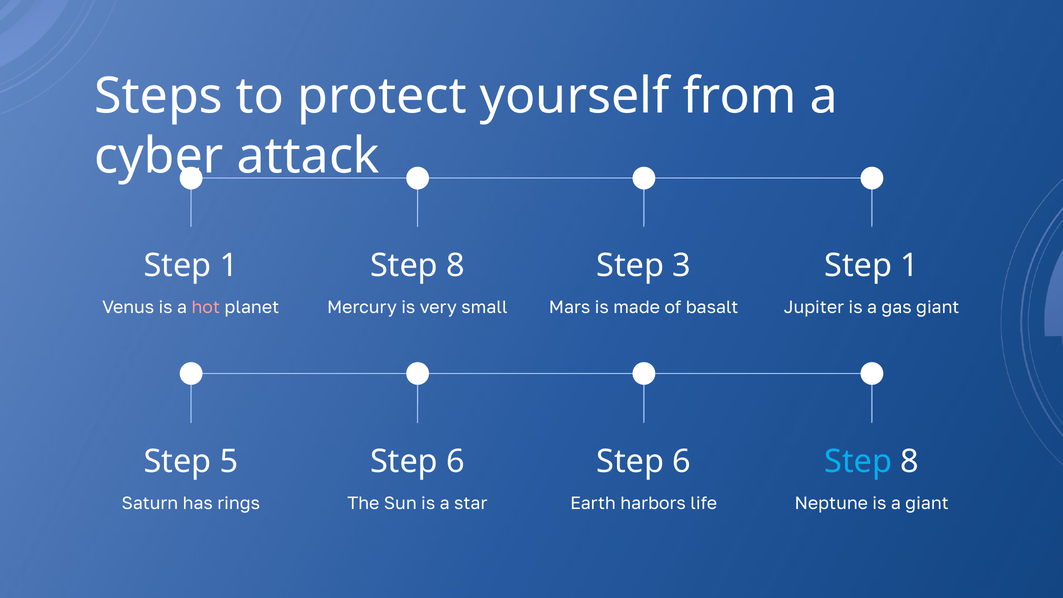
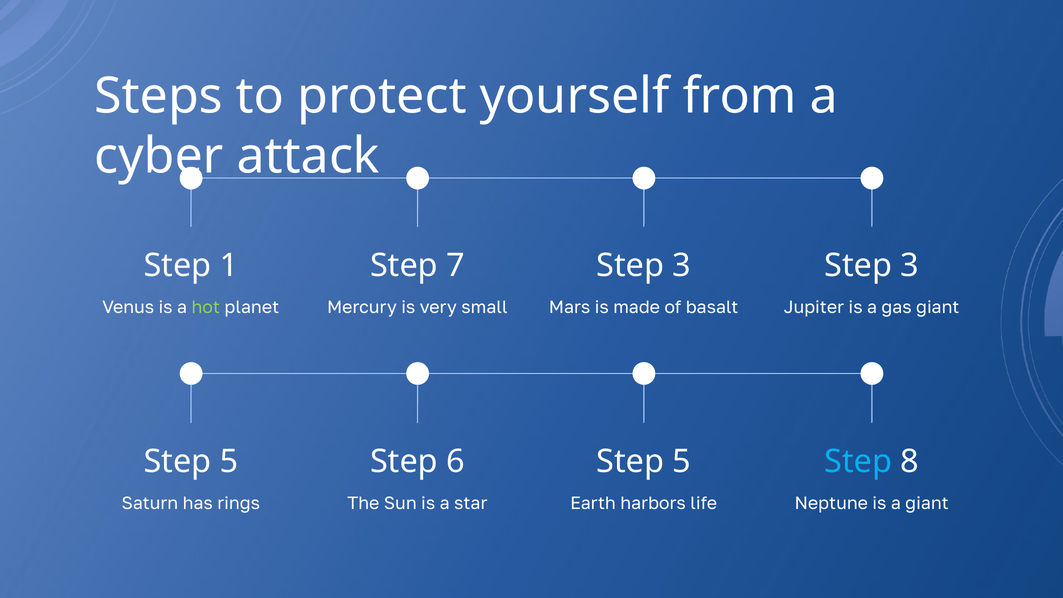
8 at (455, 265): 8 -> 7
1 at (910, 265): 1 -> 3
hot colour: pink -> light green
6 at (682, 462): 6 -> 5
